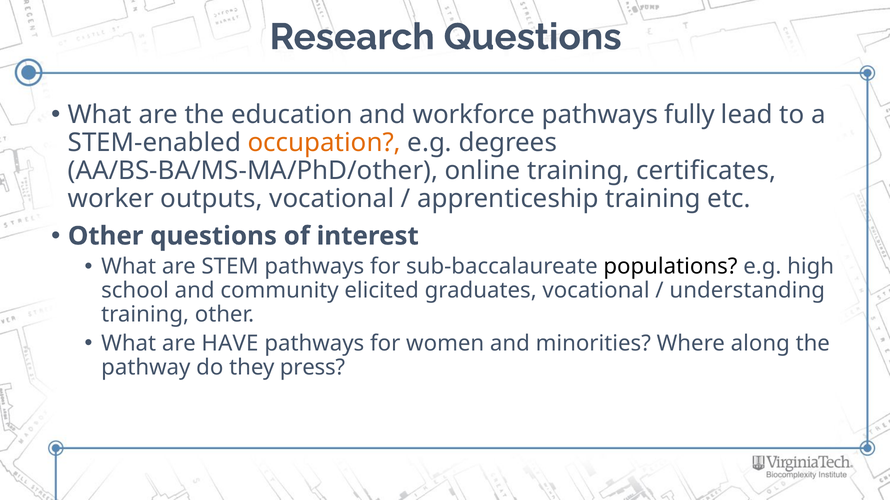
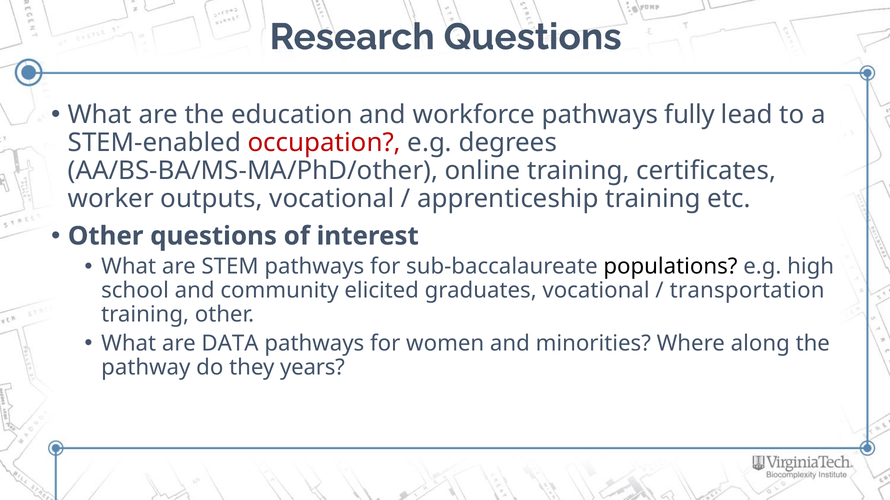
occupation colour: orange -> red
understanding: understanding -> transportation
HAVE: HAVE -> DATA
press: press -> years
